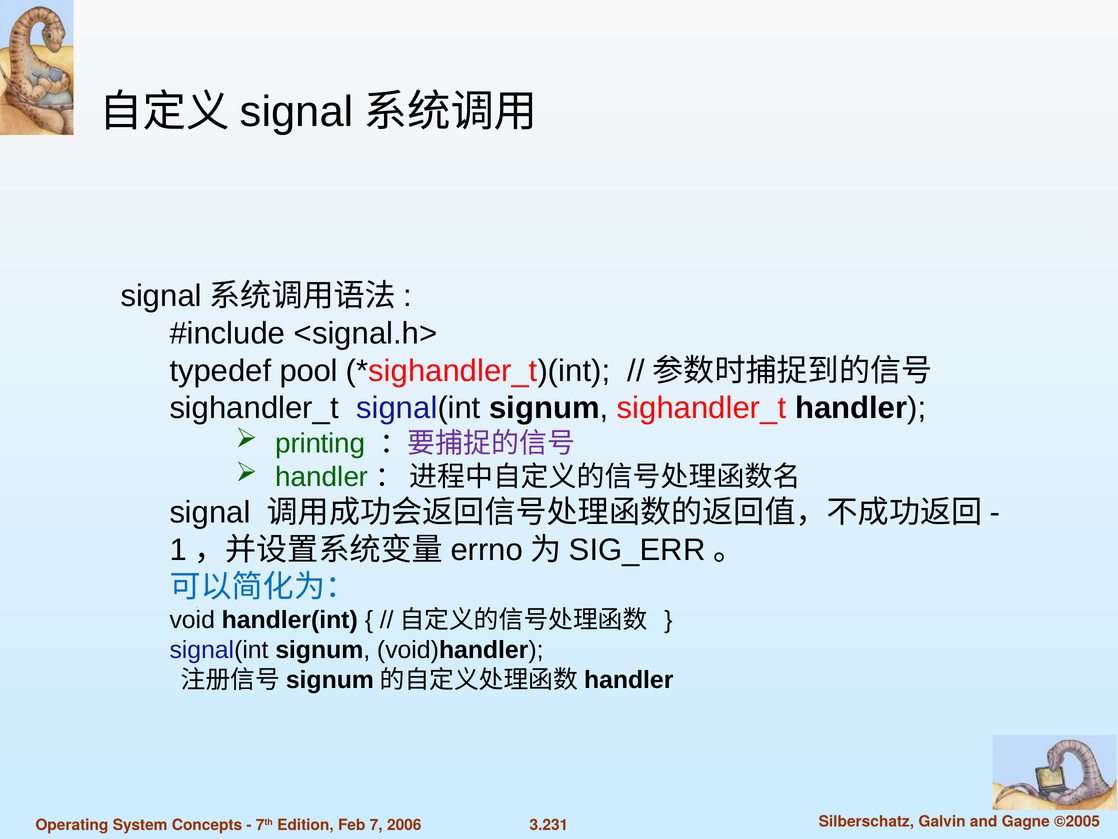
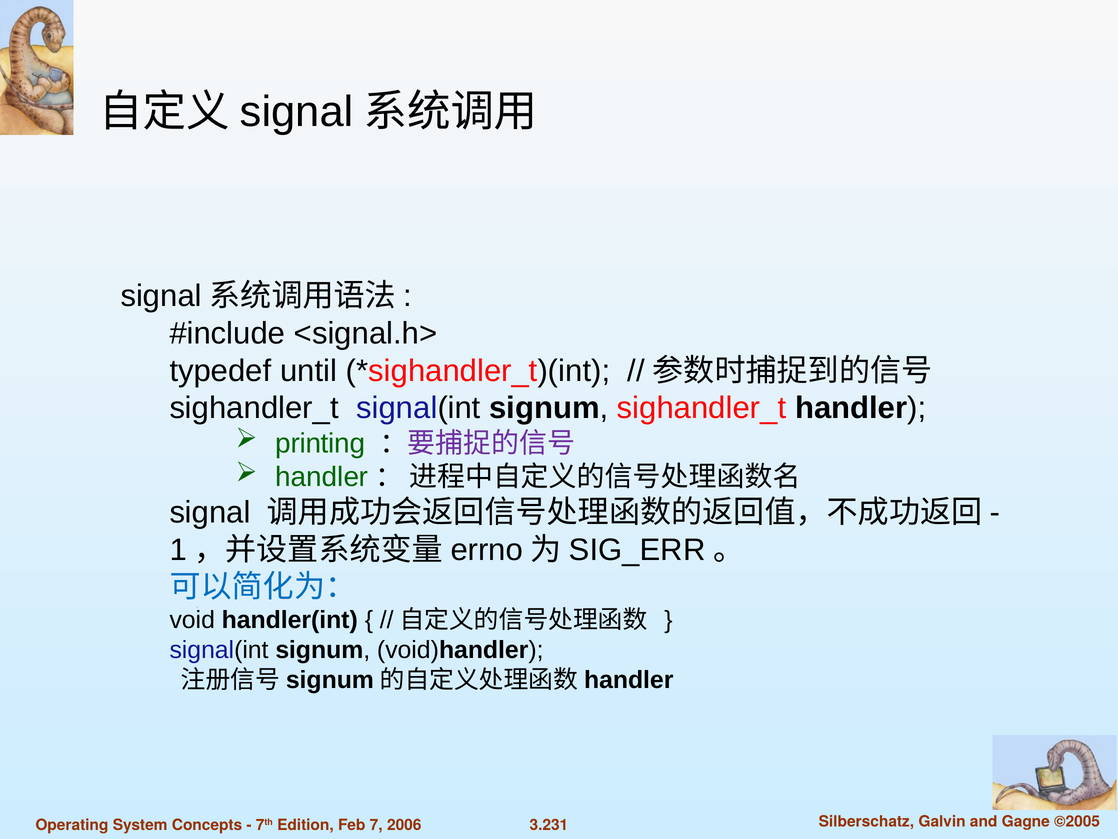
pool: pool -> until
